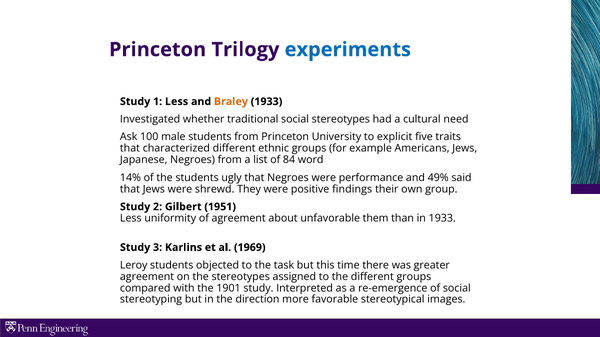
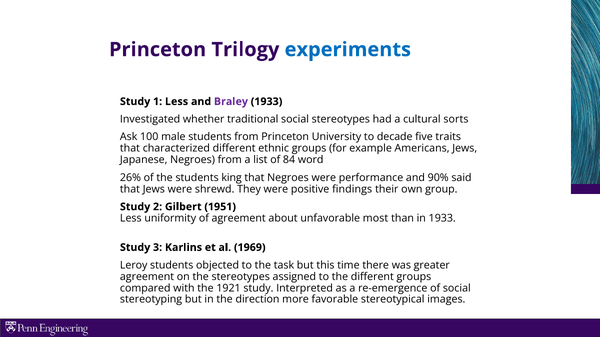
Braley colour: orange -> purple
need: need -> sorts
explicit: explicit -> decade
14%: 14% -> 26%
ugly: ugly -> king
49%: 49% -> 90%
them: them -> most
1901: 1901 -> 1921
